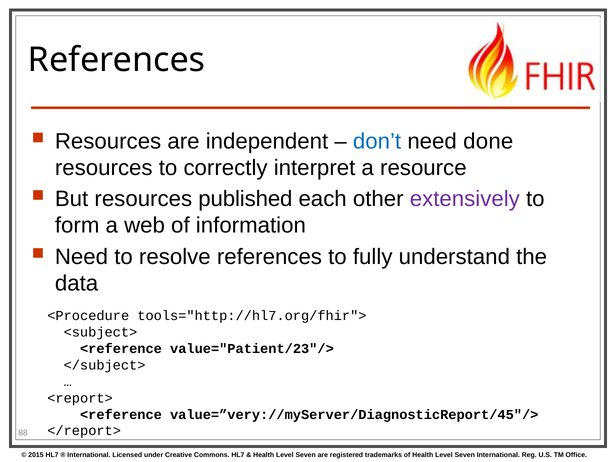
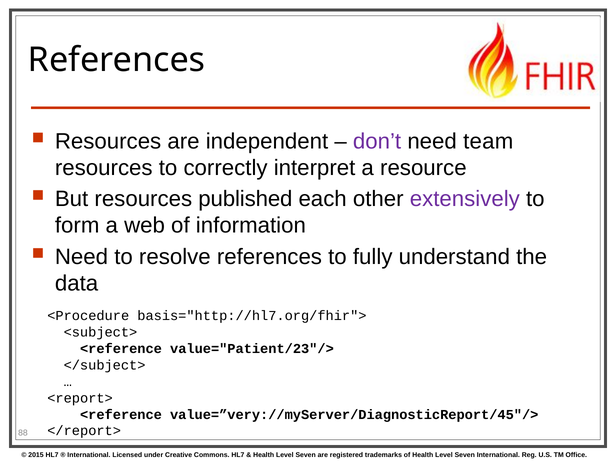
don’t colour: blue -> purple
done: done -> team
tools="http://hl7.org/fhir">: tools="http://hl7.org/fhir"> -> basis="http://hl7.org/fhir">
